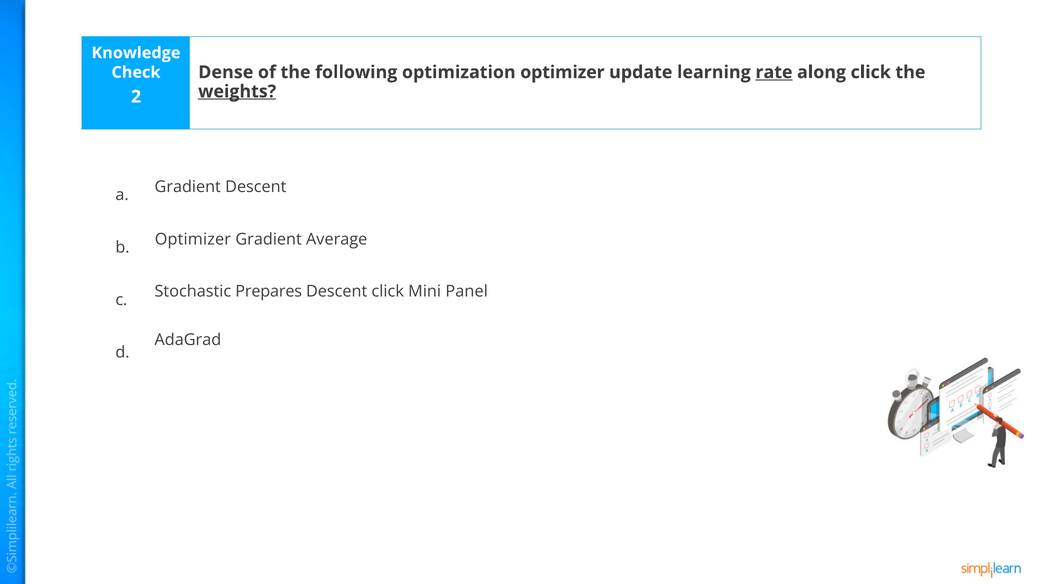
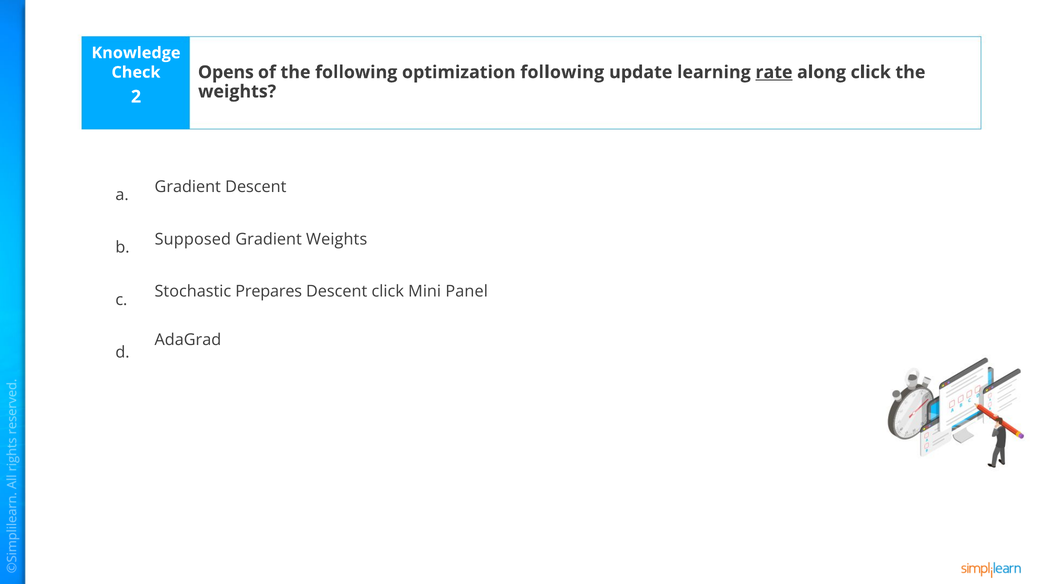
Dense: Dense -> Opens
optimization optimizer: optimizer -> following
weights at (237, 92) underline: present -> none
Optimizer at (193, 239): Optimizer -> Supposed
Gradient Average: Average -> Weights
